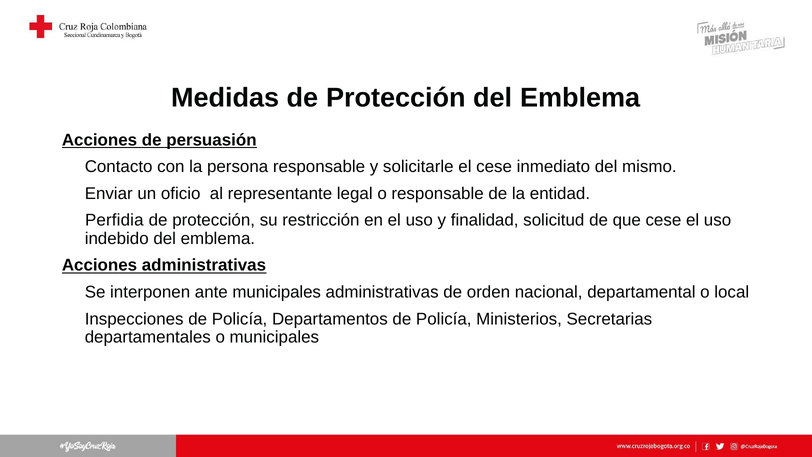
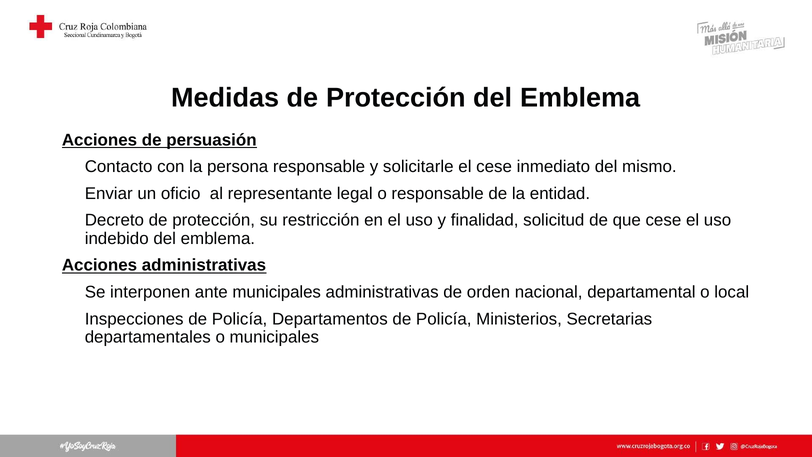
Perfidia: Perfidia -> Decreto
